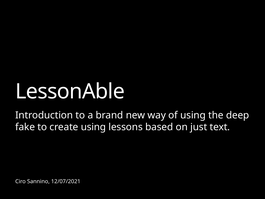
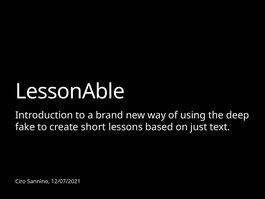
create using: using -> short
